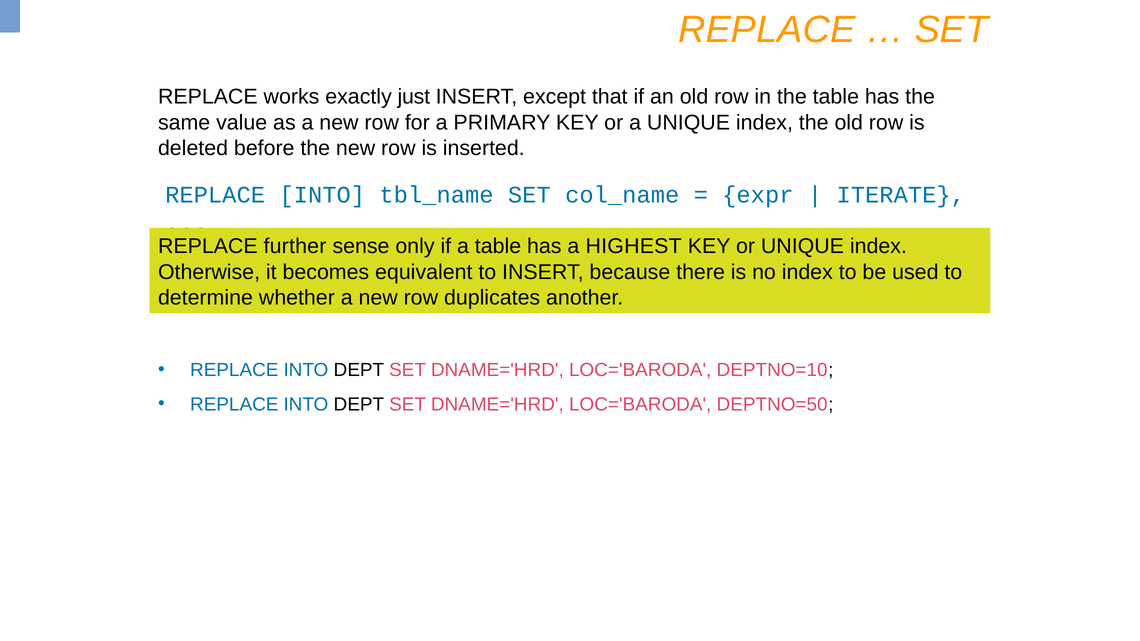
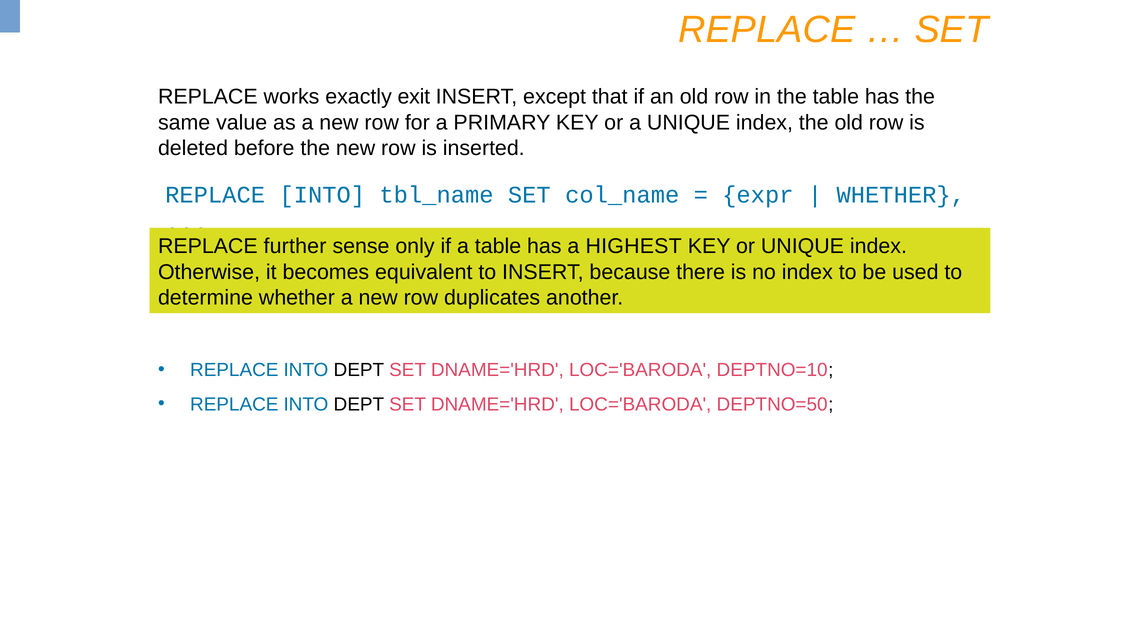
just: just -> exit
ITERATE at (901, 195): ITERATE -> WHETHER
